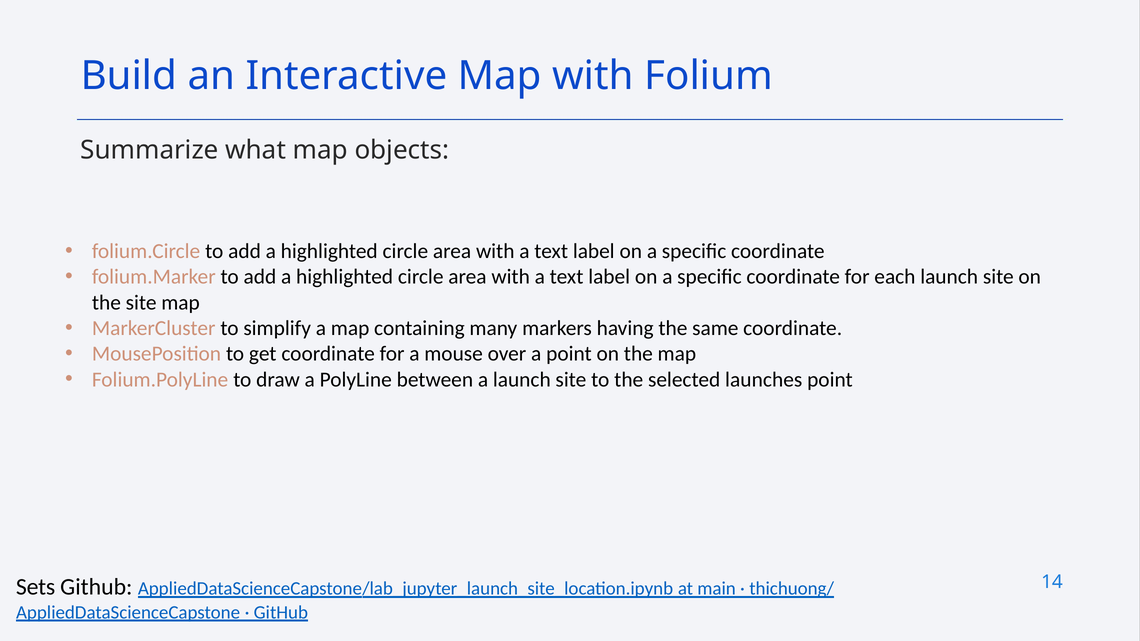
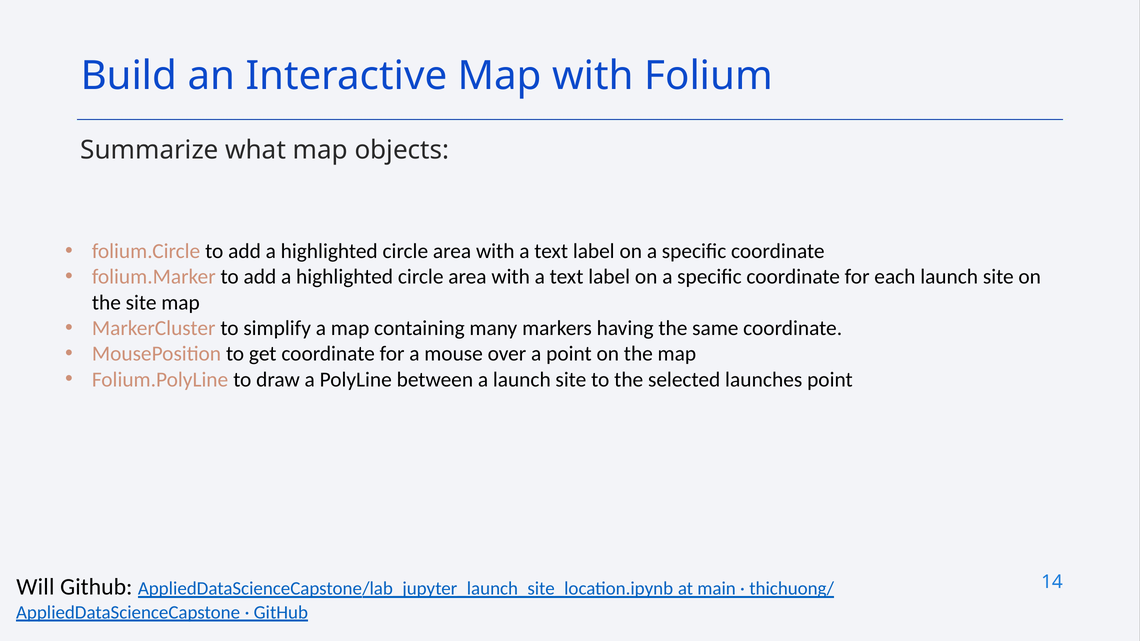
Sets: Sets -> Will
